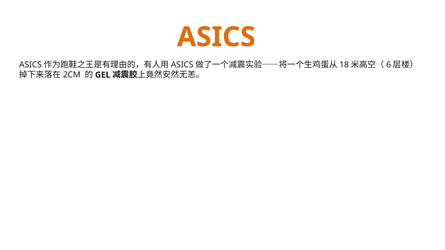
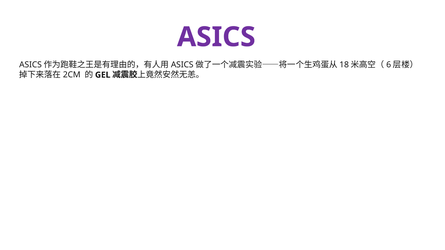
ASICS colour: orange -> purple
